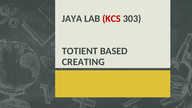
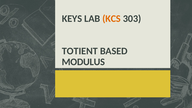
JAYA: JAYA -> KEYS
KCS colour: red -> orange
CREATING: CREATING -> MODULUS
